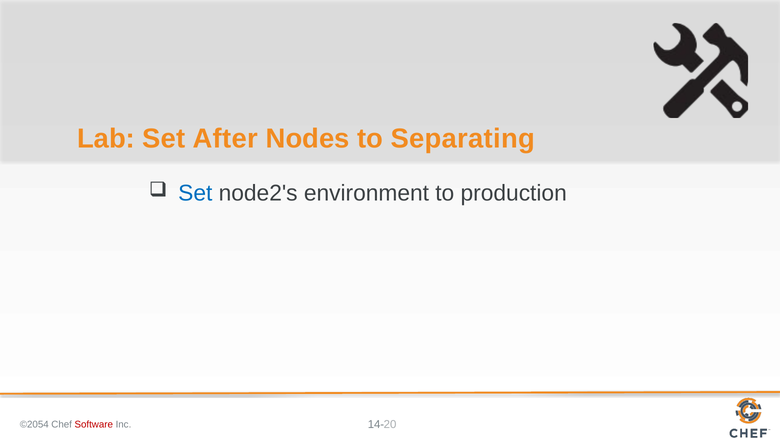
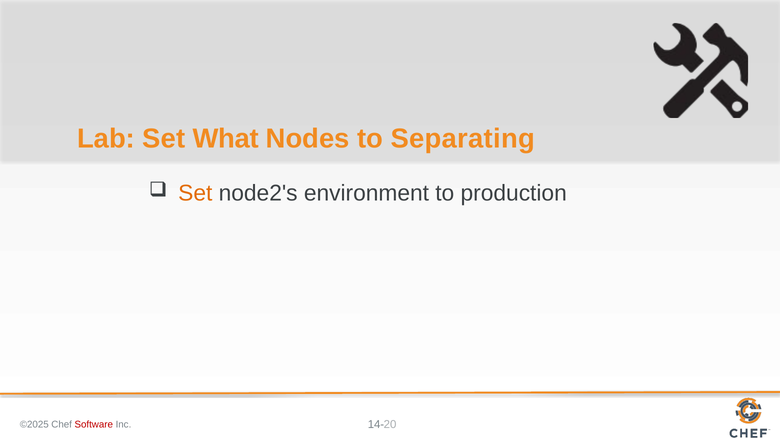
After: After -> What
Set at (195, 193) colour: blue -> orange
©2054: ©2054 -> ©2025
